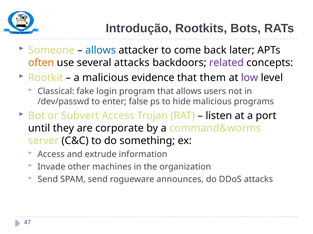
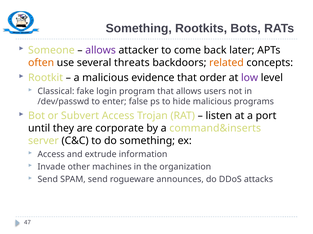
Introdução at (139, 29): Introdução -> Something
allows at (101, 50) colour: blue -> purple
several attacks: attacks -> threats
related colour: purple -> orange
them: them -> order
command&worms: command&worms -> command&inserts
